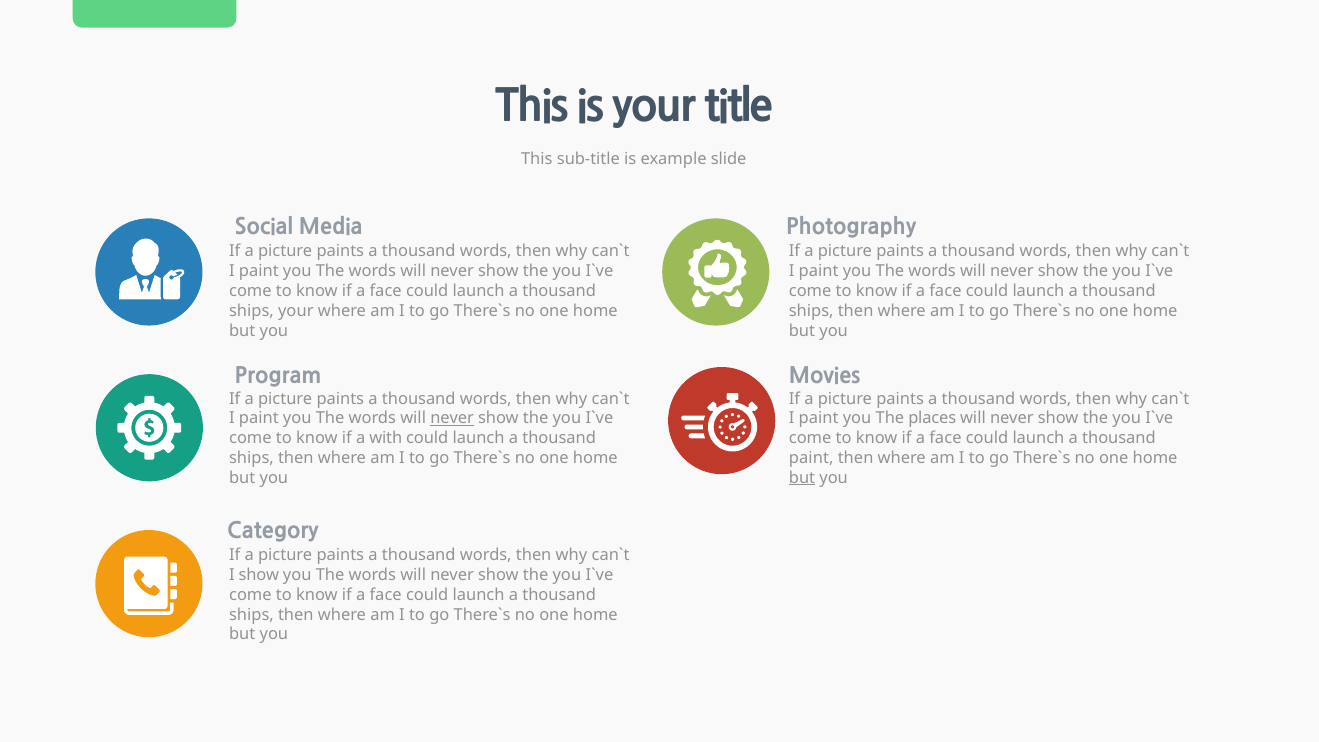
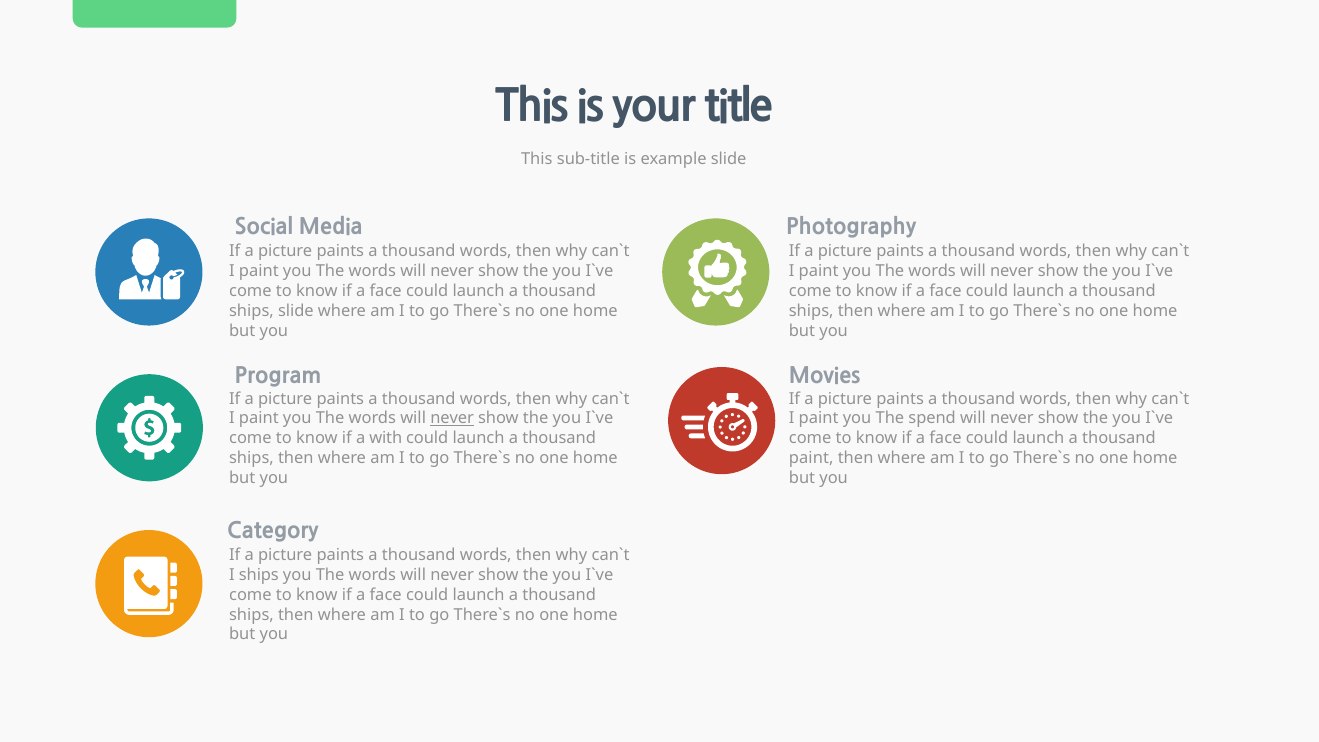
ships your: your -> slide
places: places -> spend
but at (802, 478) underline: present -> none
I show: show -> ships
